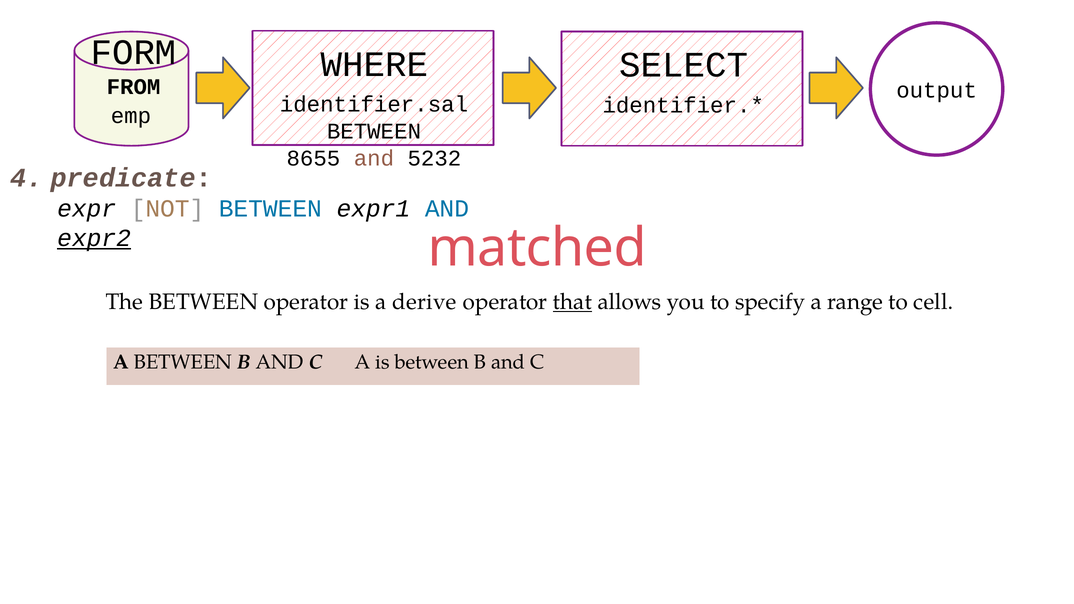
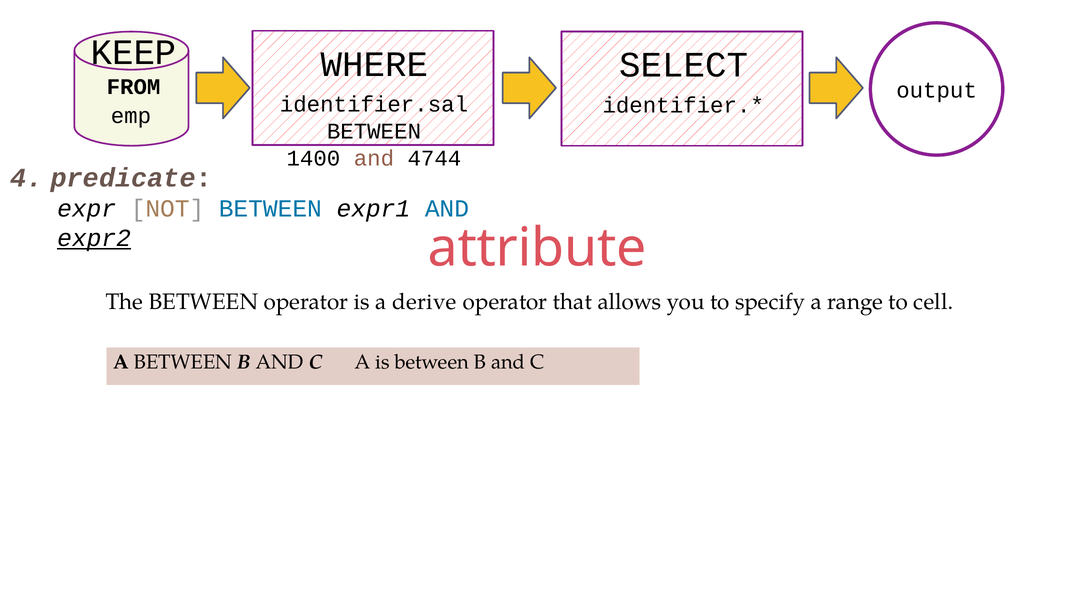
FORM: FORM -> KEEP
8655: 8655 -> 1400
5232: 5232 -> 4744
matched: matched -> attribute
that underline: present -> none
